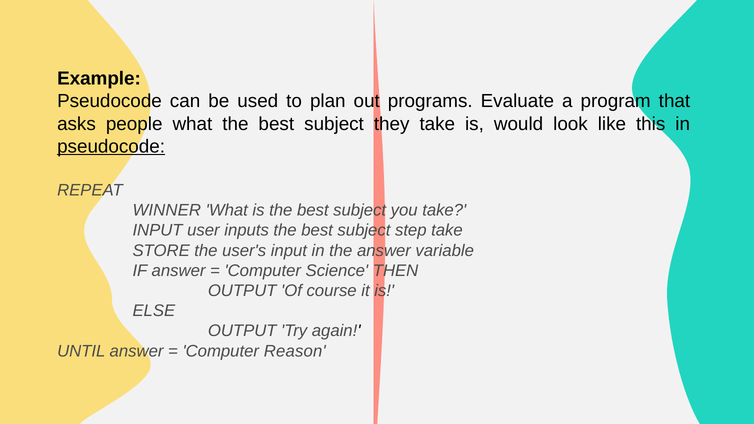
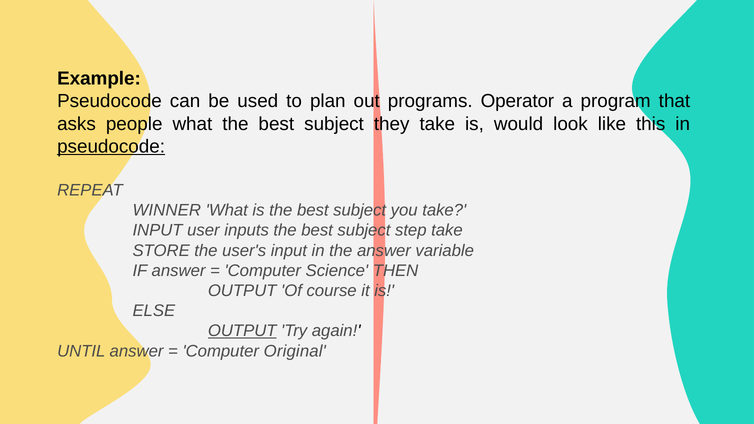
Evaluate: Evaluate -> Operator
OUTPUT at (242, 331) underline: none -> present
Reason: Reason -> Original
